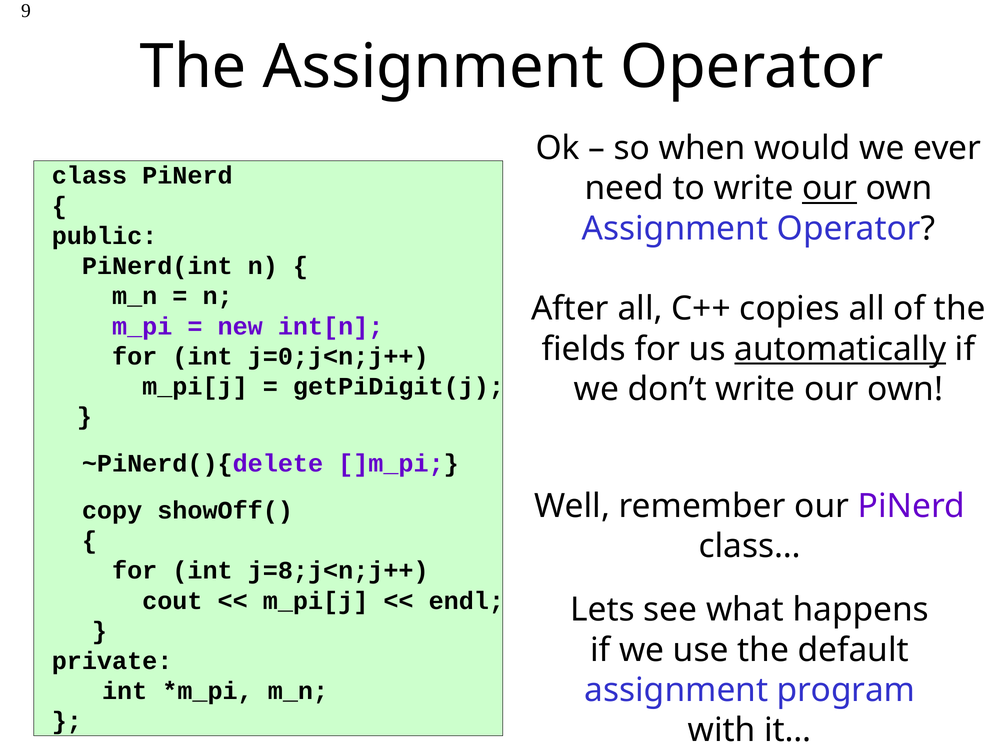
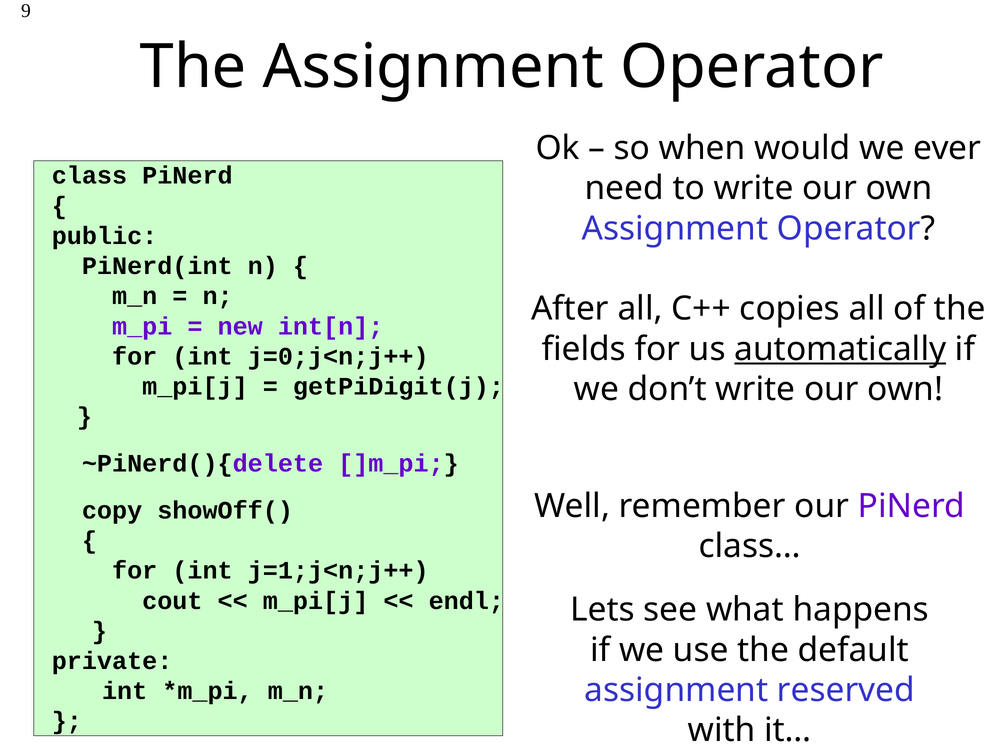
our at (829, 189) underline: present -> none
j=8;j<n;j++: j=8;j<n;j++ -> j=1;j<n;j++
program: program -> reserved
